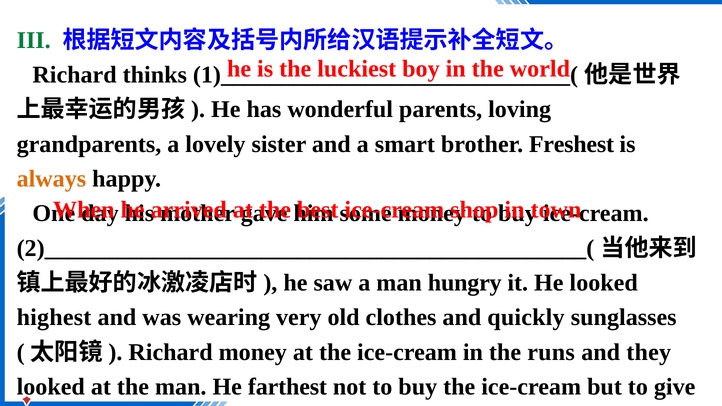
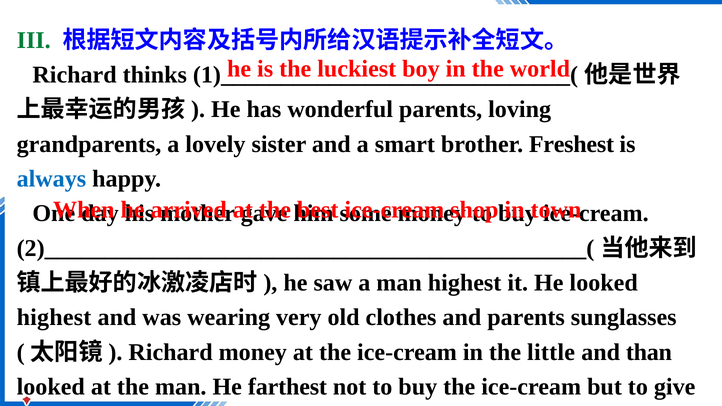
always colour: orange -> blue
man hungry: hungry -> highest
and quickly: quickly -> parents
runs: runs -> little
they: they -> than
